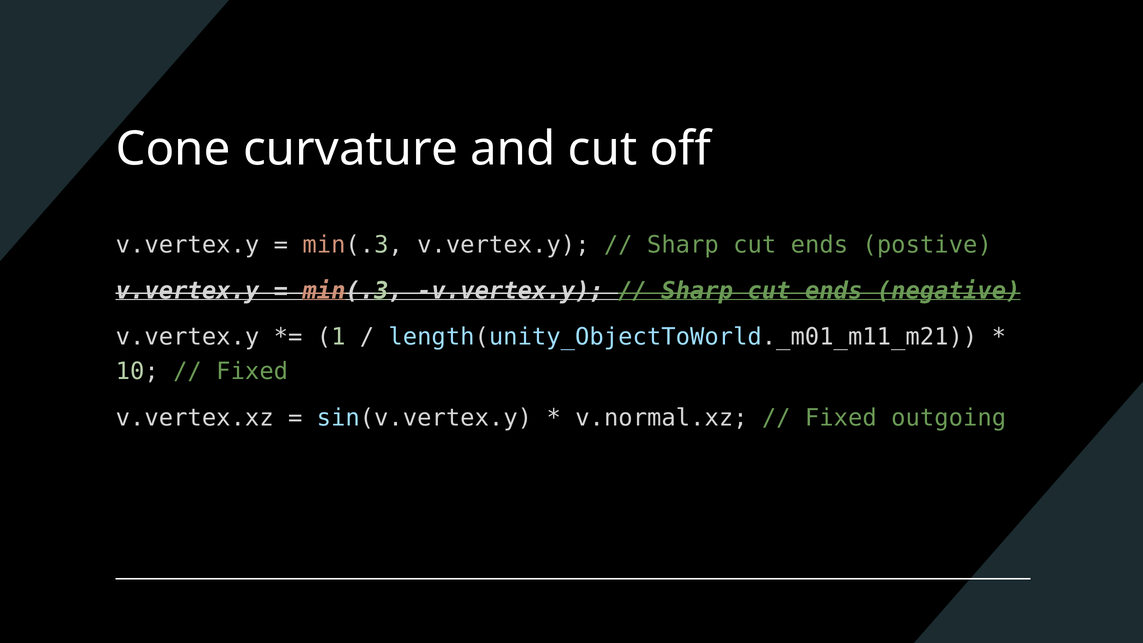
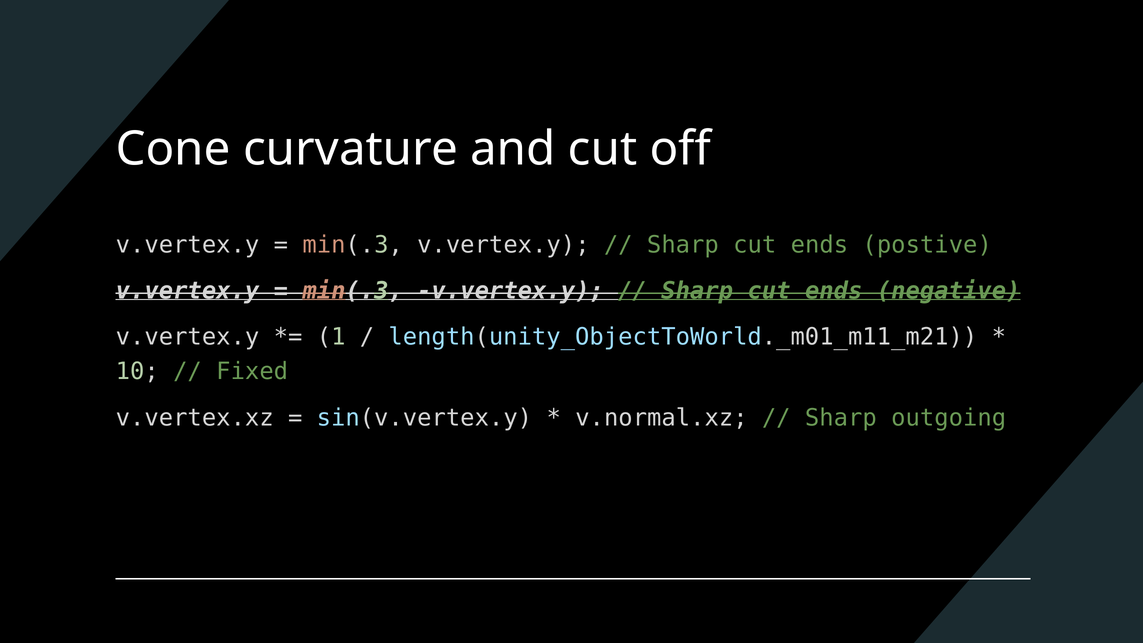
Fixed at (841, 418): Fixed -> Sharp
